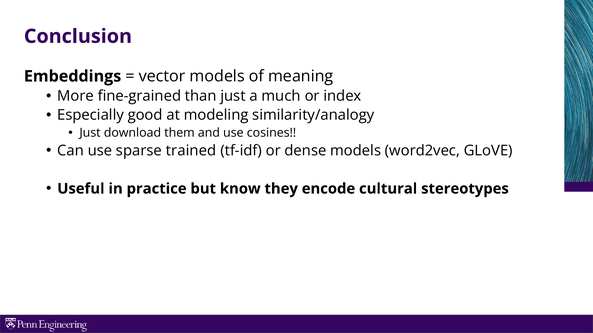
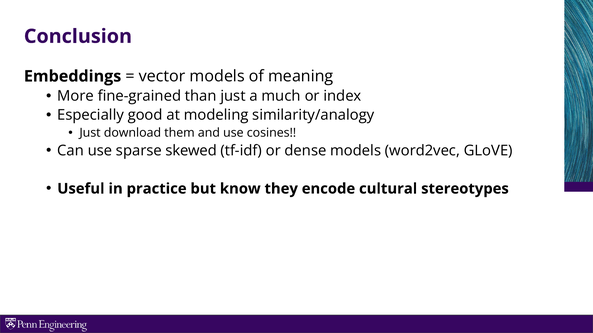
trained: trained -> skewed
